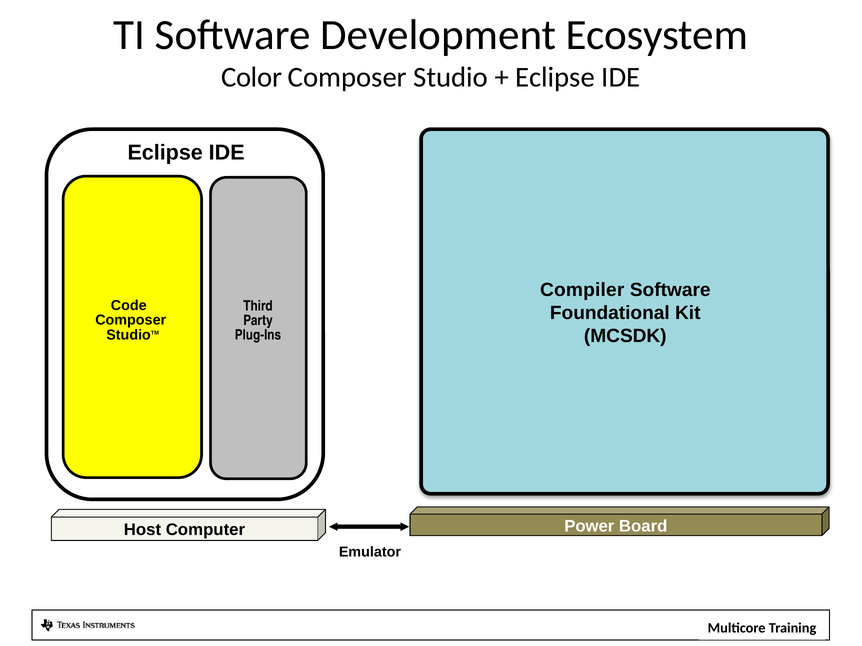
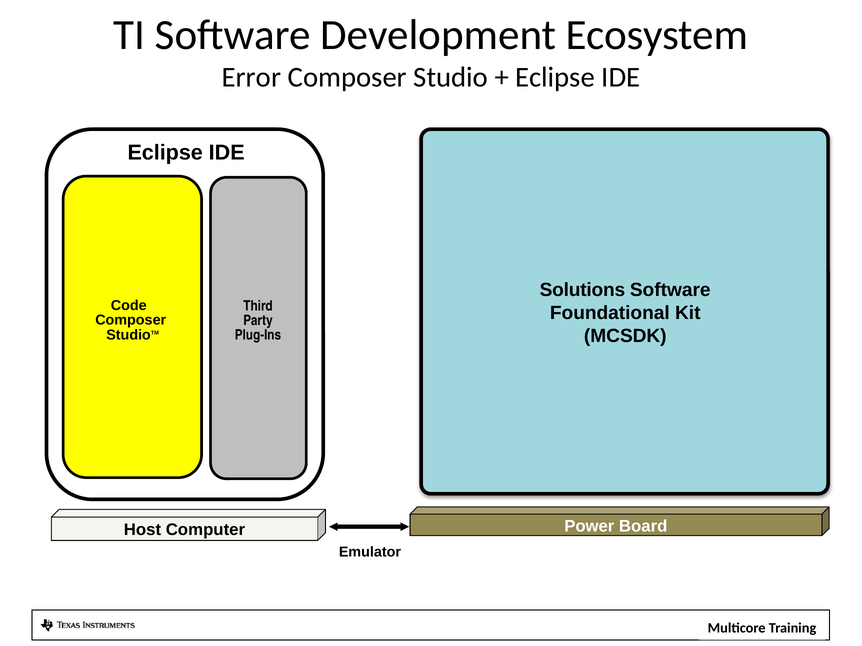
Color: Color -> Error
Compiler: Compiler -> Solutions
